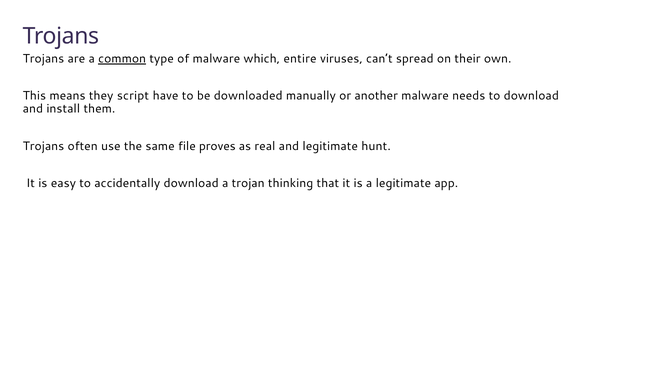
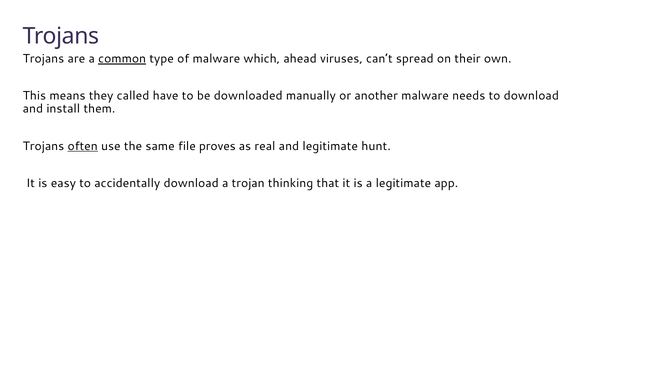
entire: entire -> ahead
script: script -> called
often underline: none -> present
